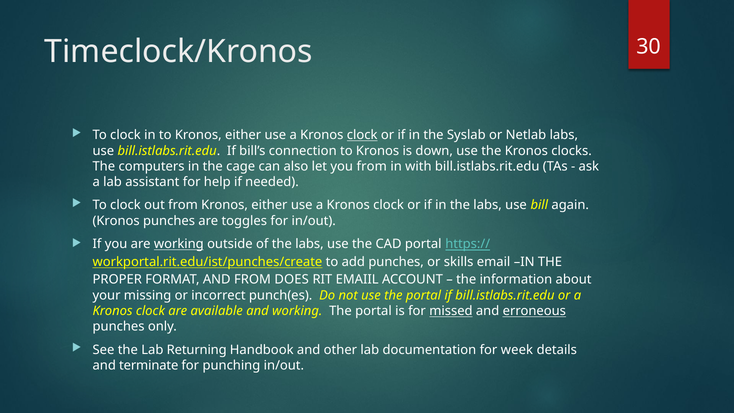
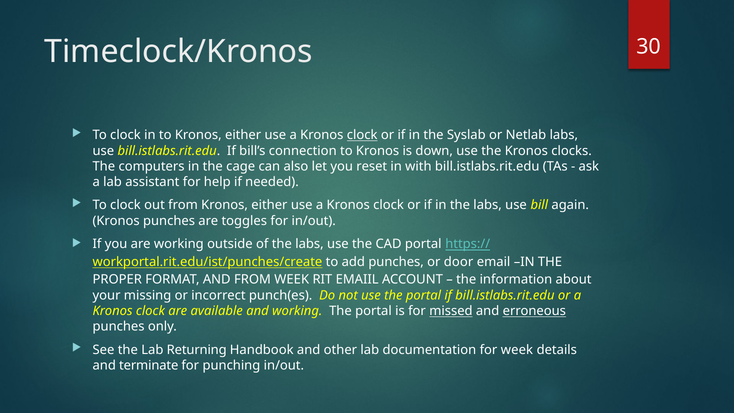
you from: from -> reset
working at (179, 244) underline: present -> none
skills: skills -> door
FROM DOES: DOES -> WEEK
